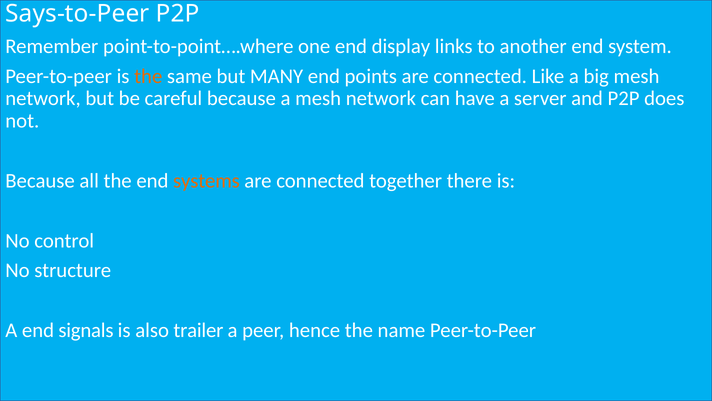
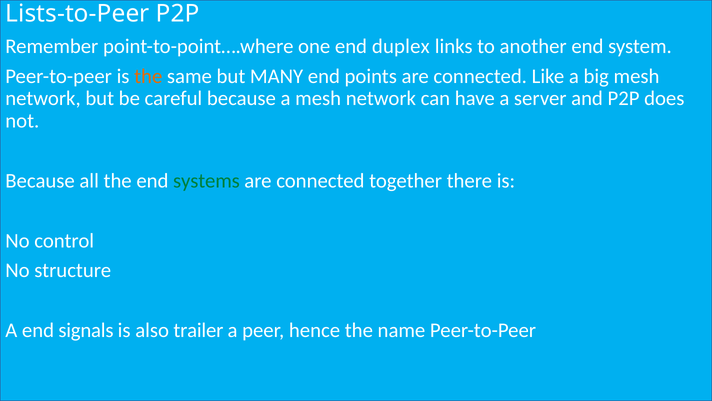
Says-to-Peer: Says-to-Peer -> Lists-to-Peer
display: display -> duplex
systems colour: orange -> green
